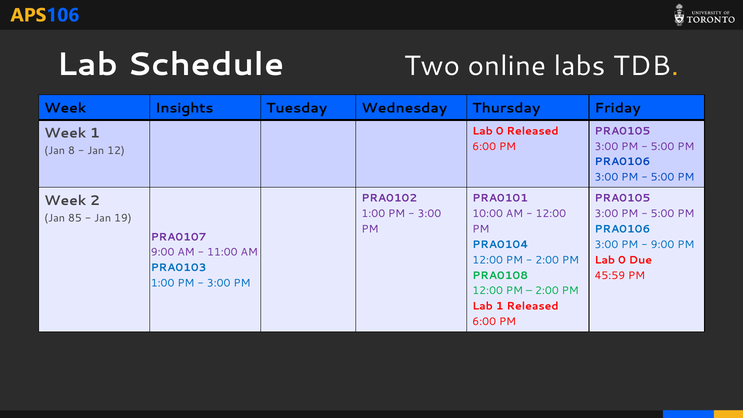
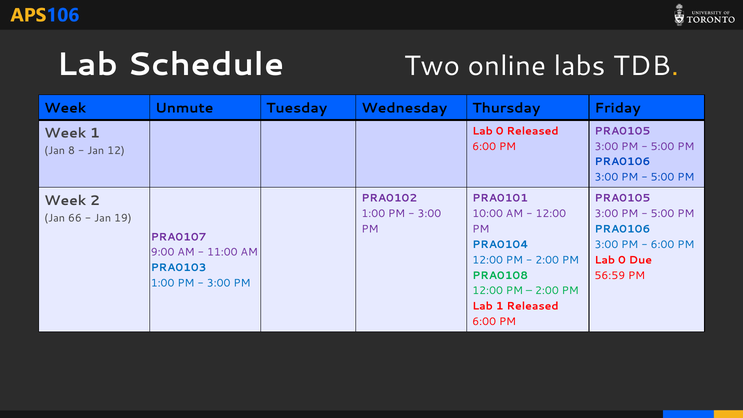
Insights: Insights -> Unmute
85: 85 -> 66
9:00 at (662, 245): 9:00 -> 6:00
45:59: 45:59 -> 56:59
